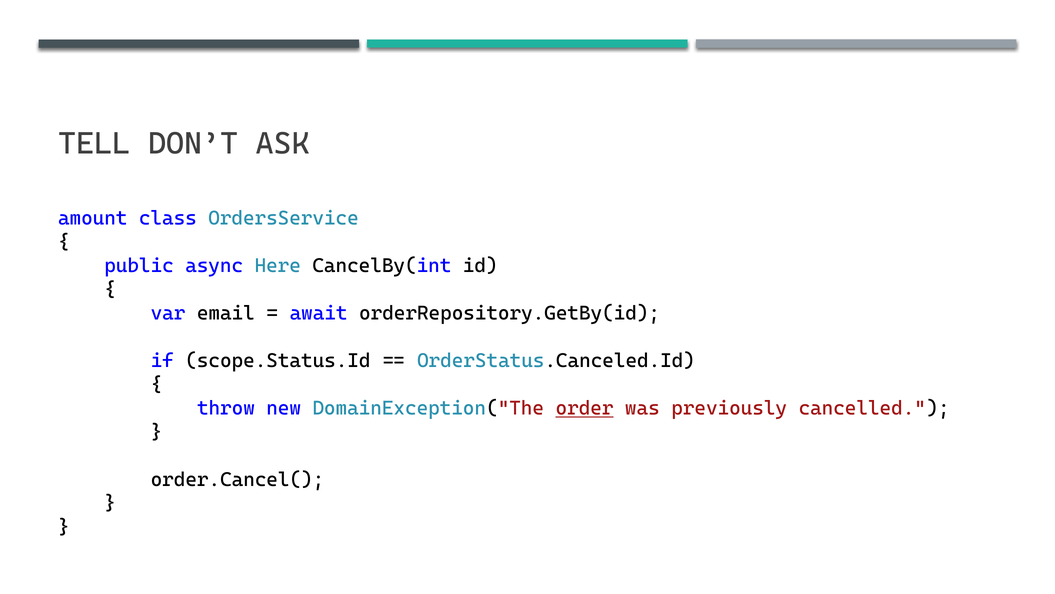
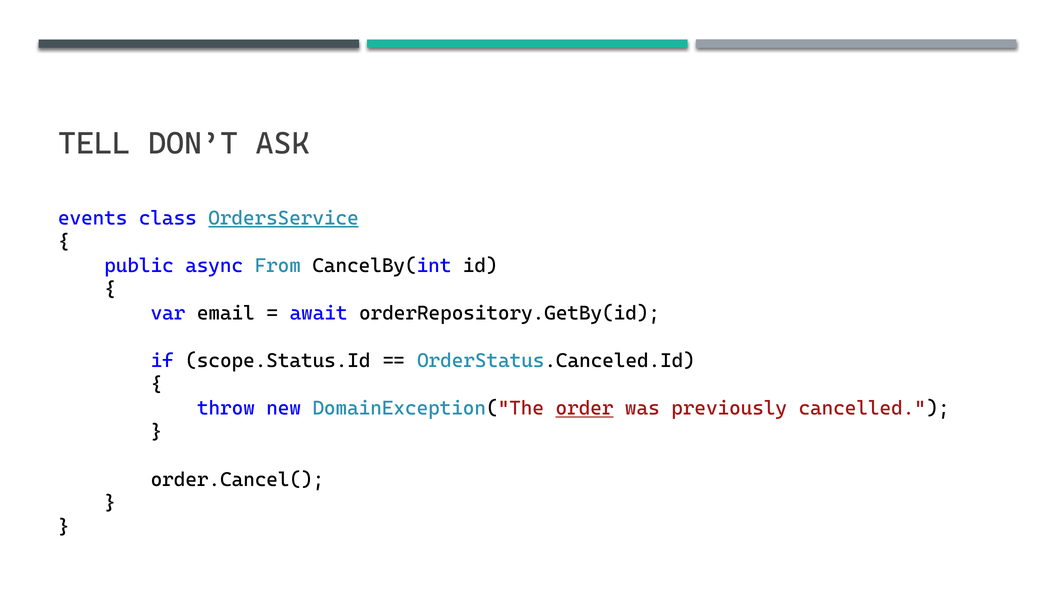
amount: amount -> events
OrdersService underline: none -> present
Here: Here -> From
